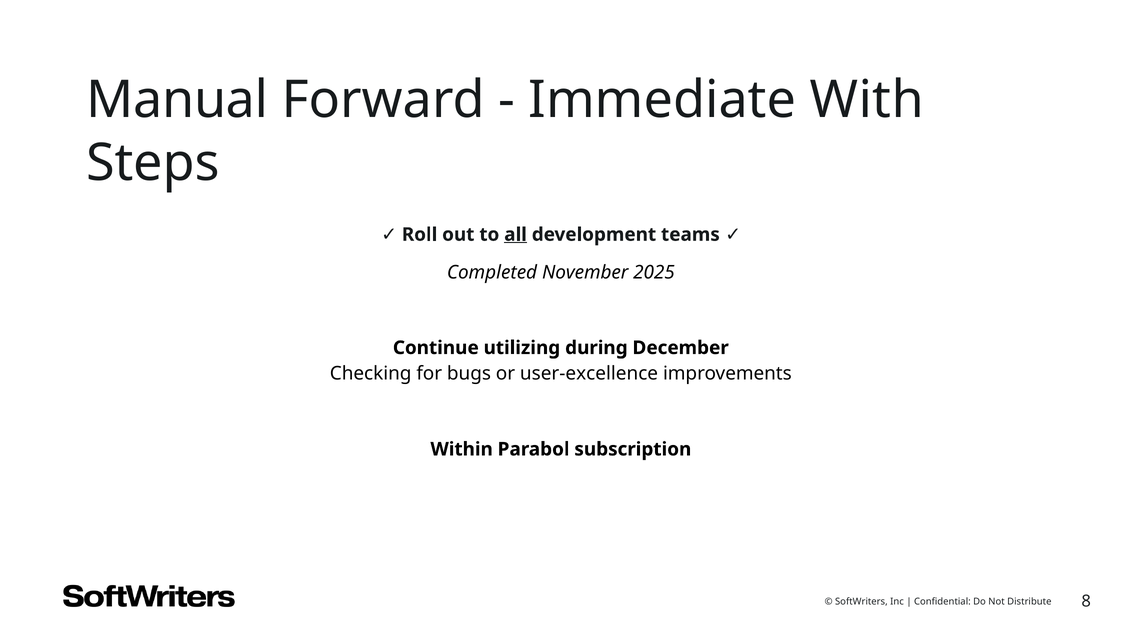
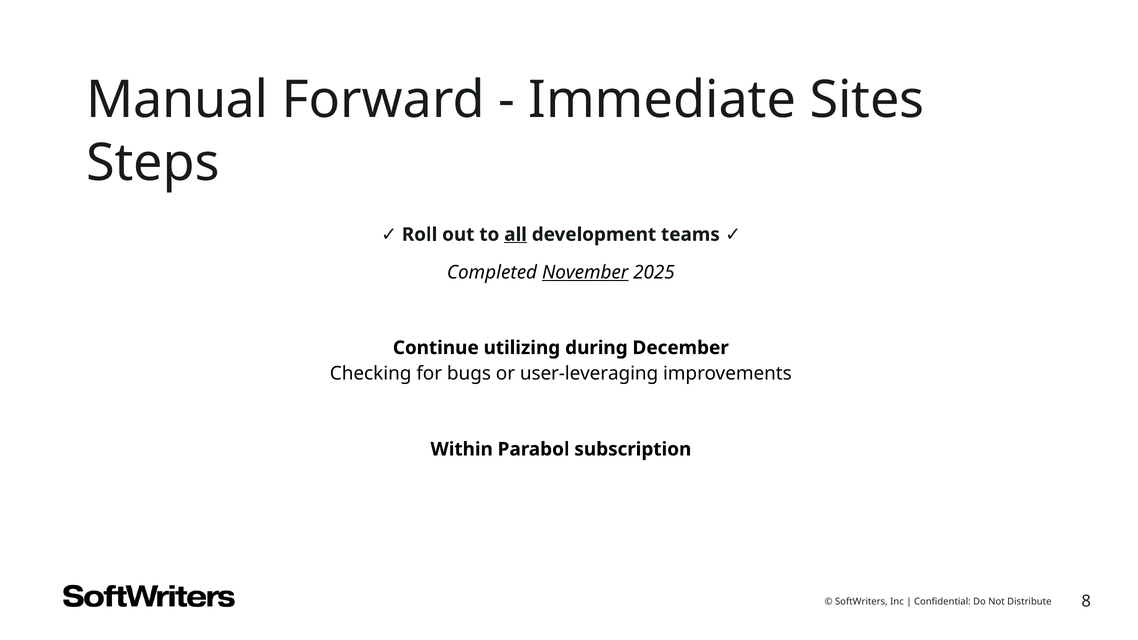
With: With -> Sites
November underline: none -> present
user-excellence: user-excellence -> user-leveraging
